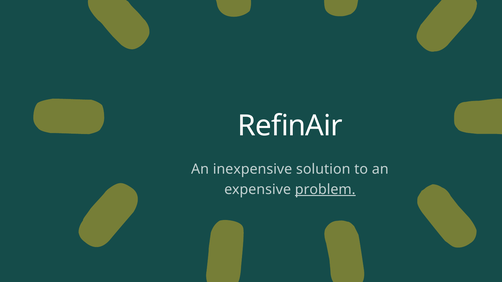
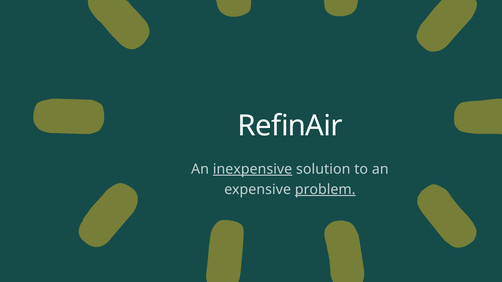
inexpensive underline: none -> present
